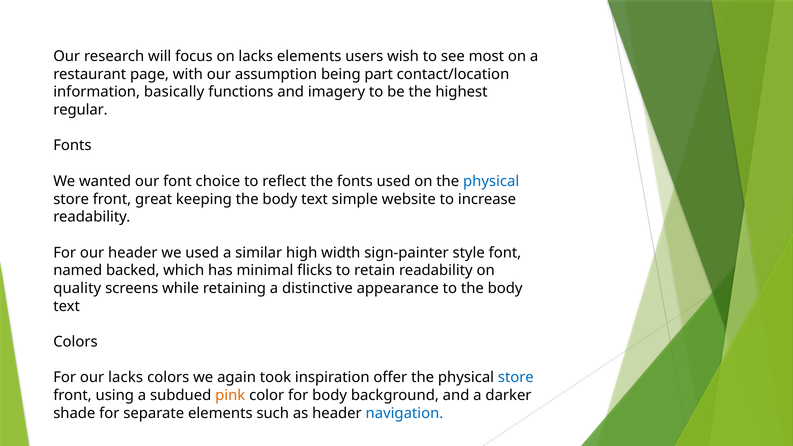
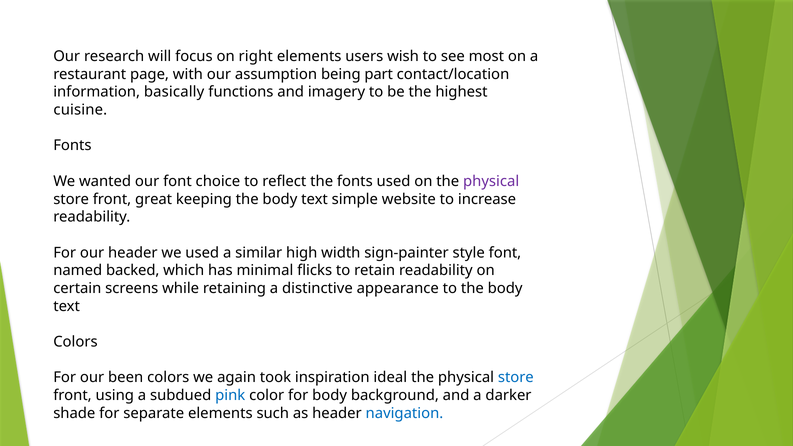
on lacks: lacks -> right
regular: regular -> cuisine
physical at (491, 181) colour: blue -> purple
quality: quality -> certain
our lacks: lacks -> been
offer: offer -> ideal
pink colour: orange -> blue
